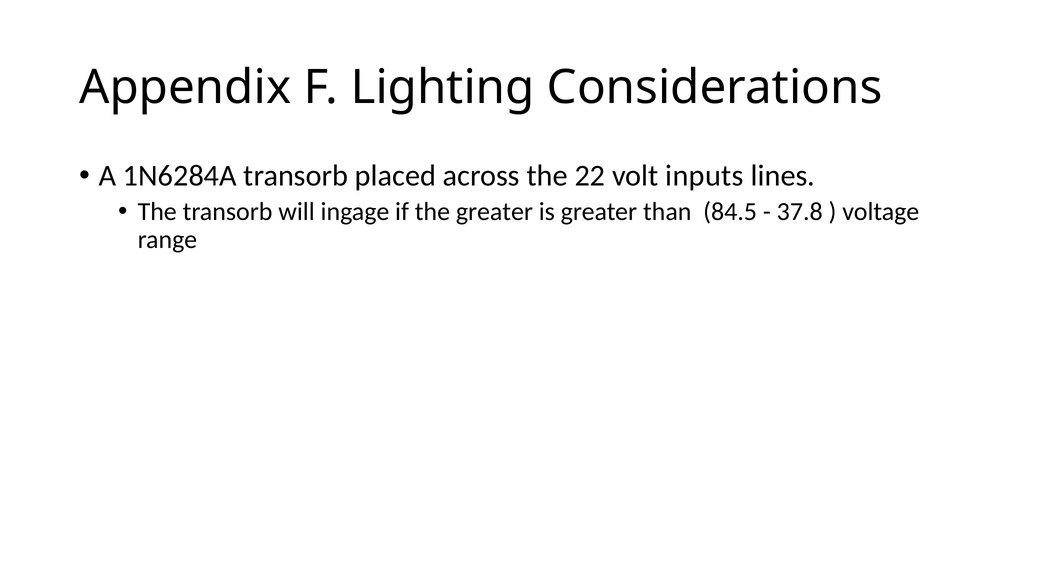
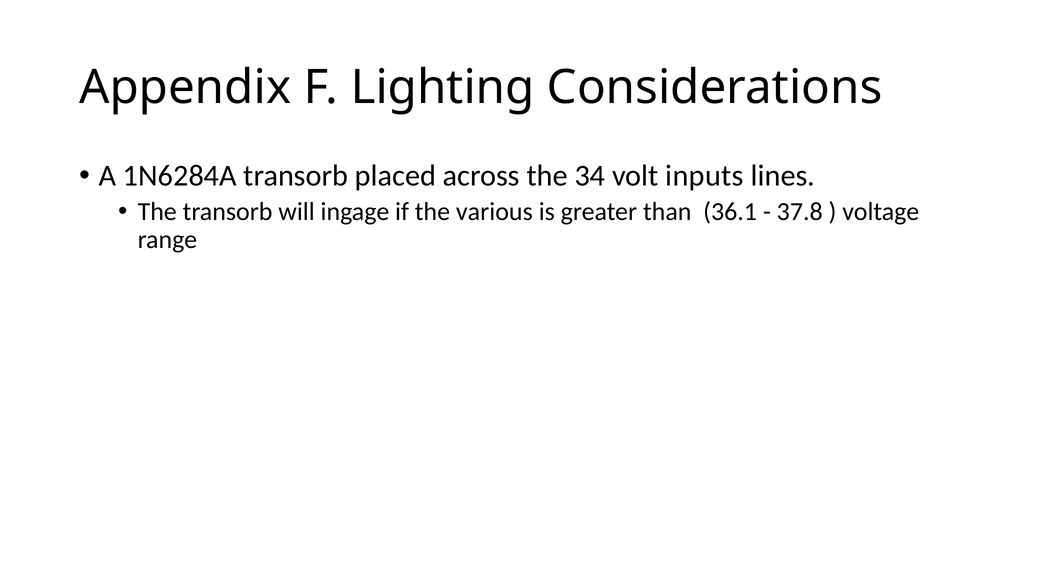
22: 22 -> 34
the greater: greater -> various
84.5: 84.5 -> 36.1
